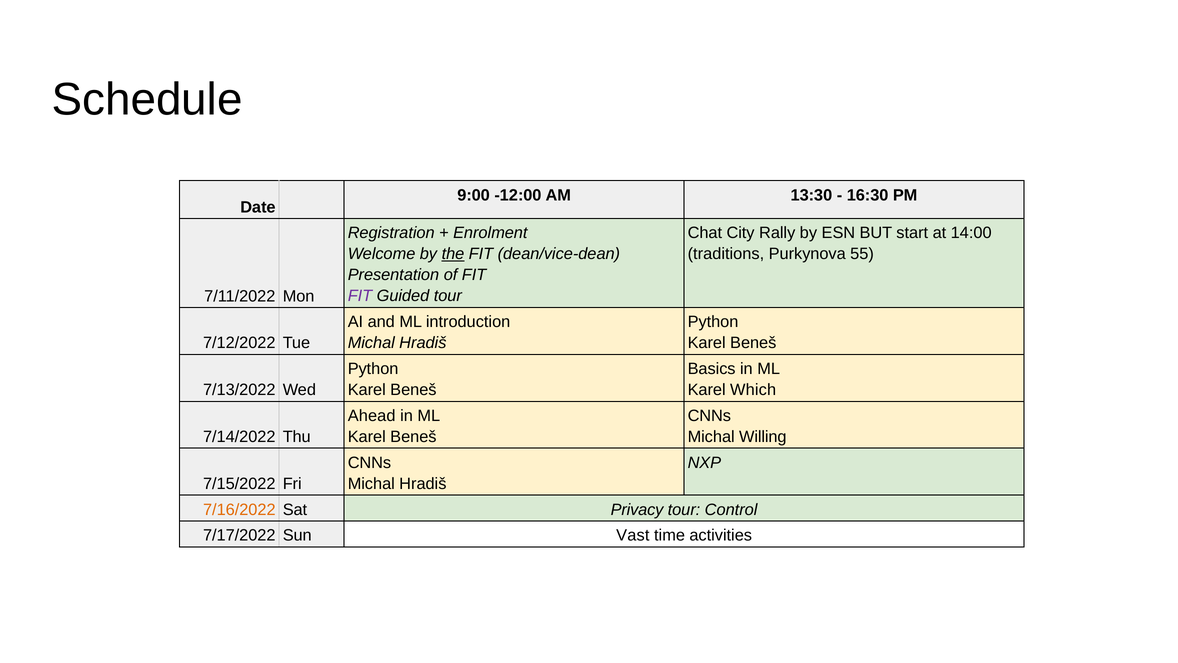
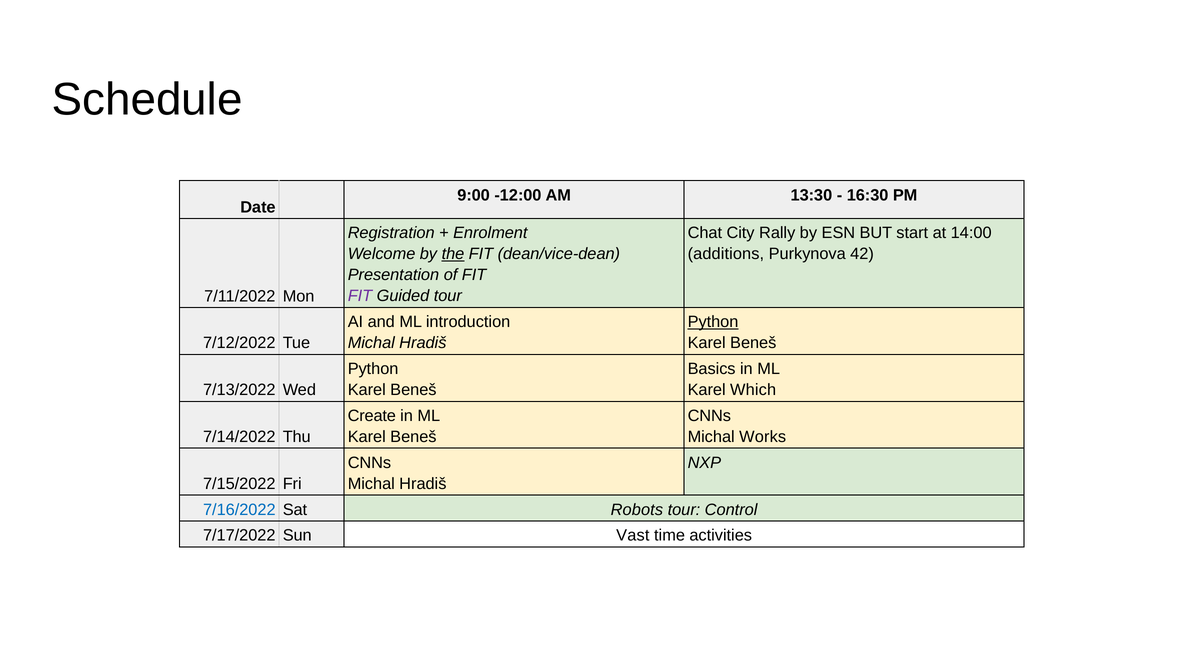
traditions: traditions -> additions
55: 55 -> 42
Python at (713, 322) underline: none -> present
Ahead: Ahead -> Create
Willing: Willing -> Works
7/16/2022 colour: orange -> blue
Privacy: Privacy -> Robots
